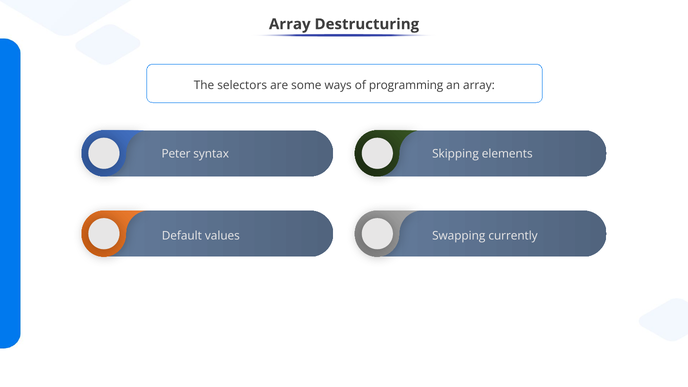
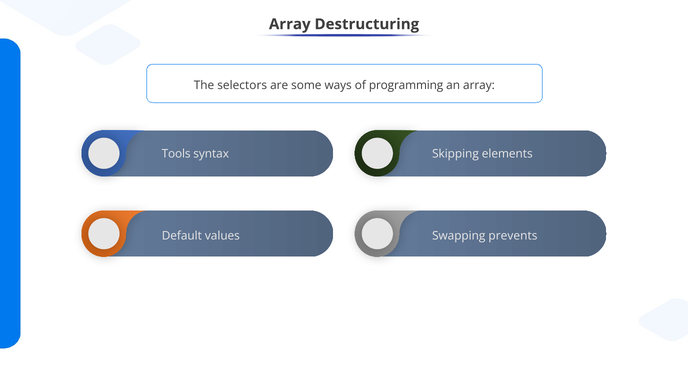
Peter: Peter -> Tools
currently: currently -> prevents
